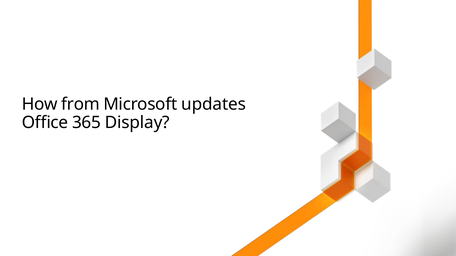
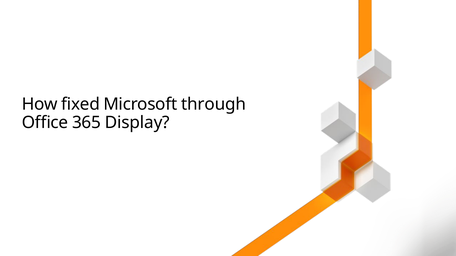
from: from -> fixed
updates: updates -> through
